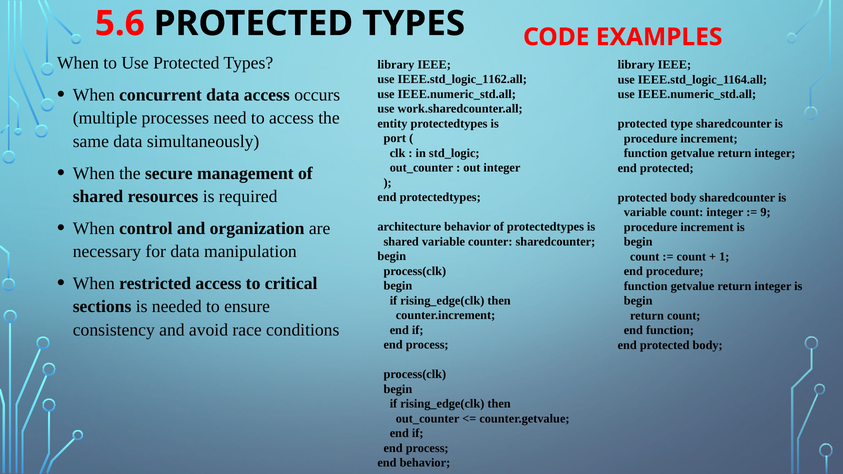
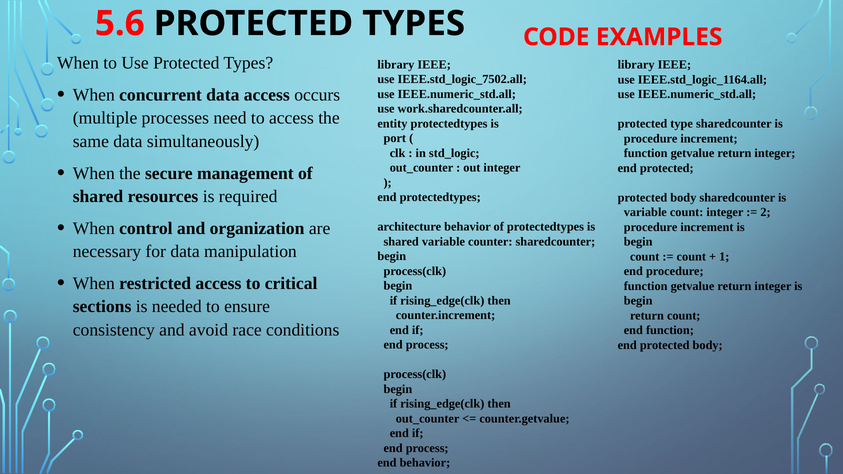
IEEE.std_logic_1162.all: IEEE.std_logic_1162.all -> IEEE.std_logic_7502.all
9: 9 -> 2
